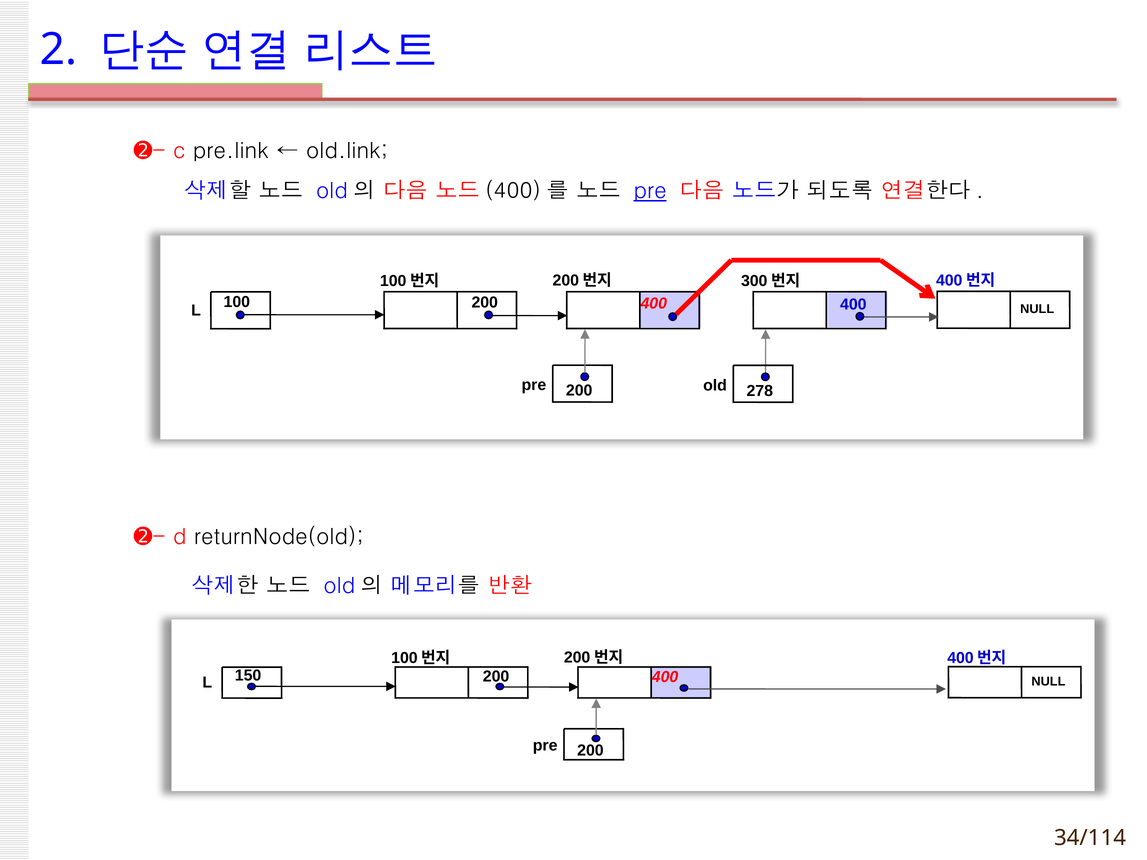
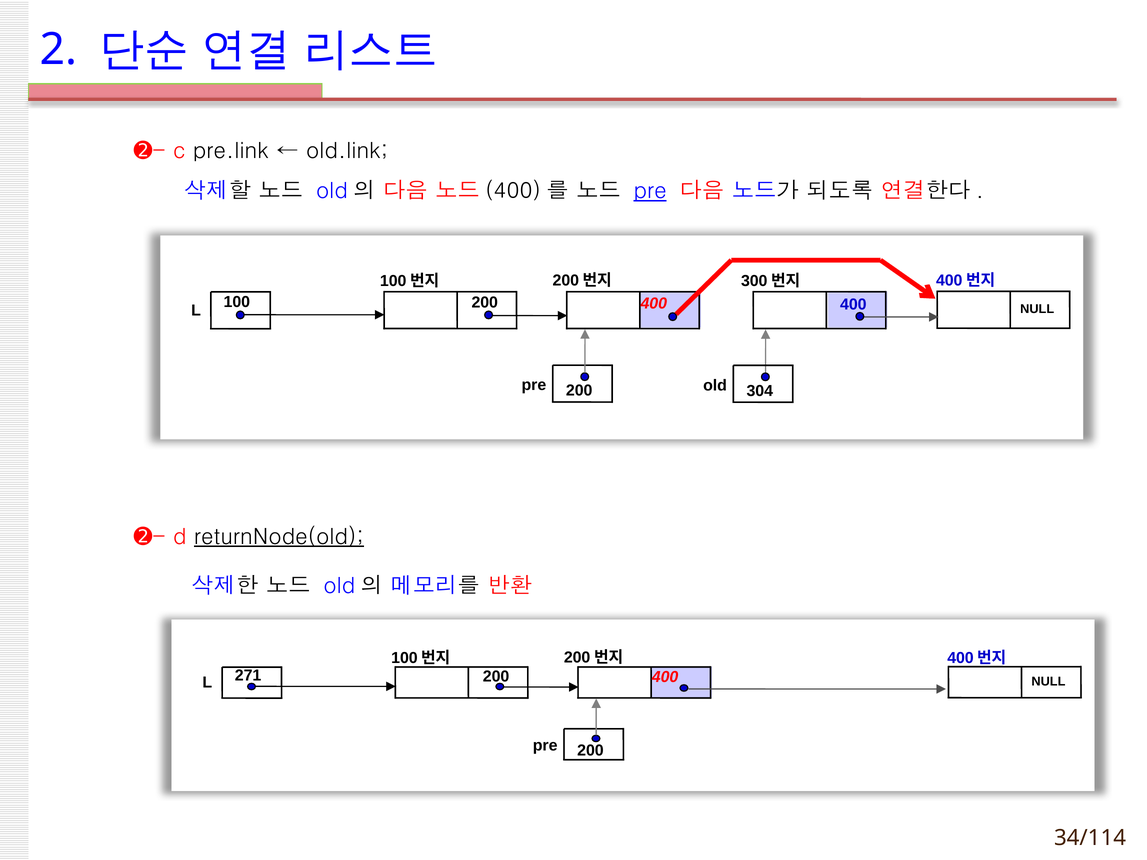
278: 278 -> 304
returnNode(old underline: none -> present
150: 150 -> 271
